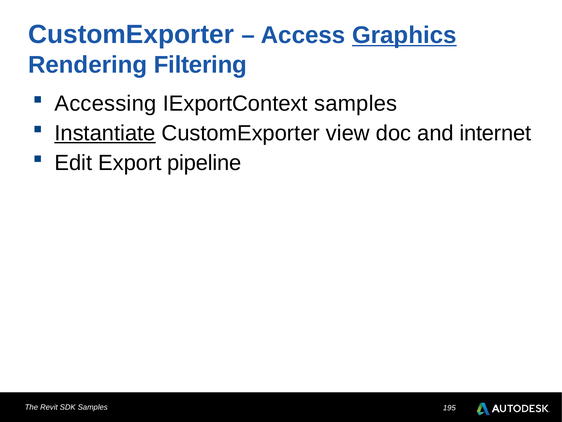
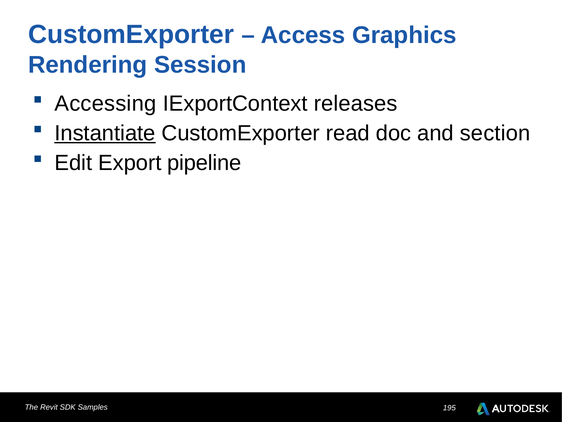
Graphics underline: present -> none
Filtering: Filtering -> Session
IExportContext samples: samples -> releases
view: view -> read
internet: internet -> section
